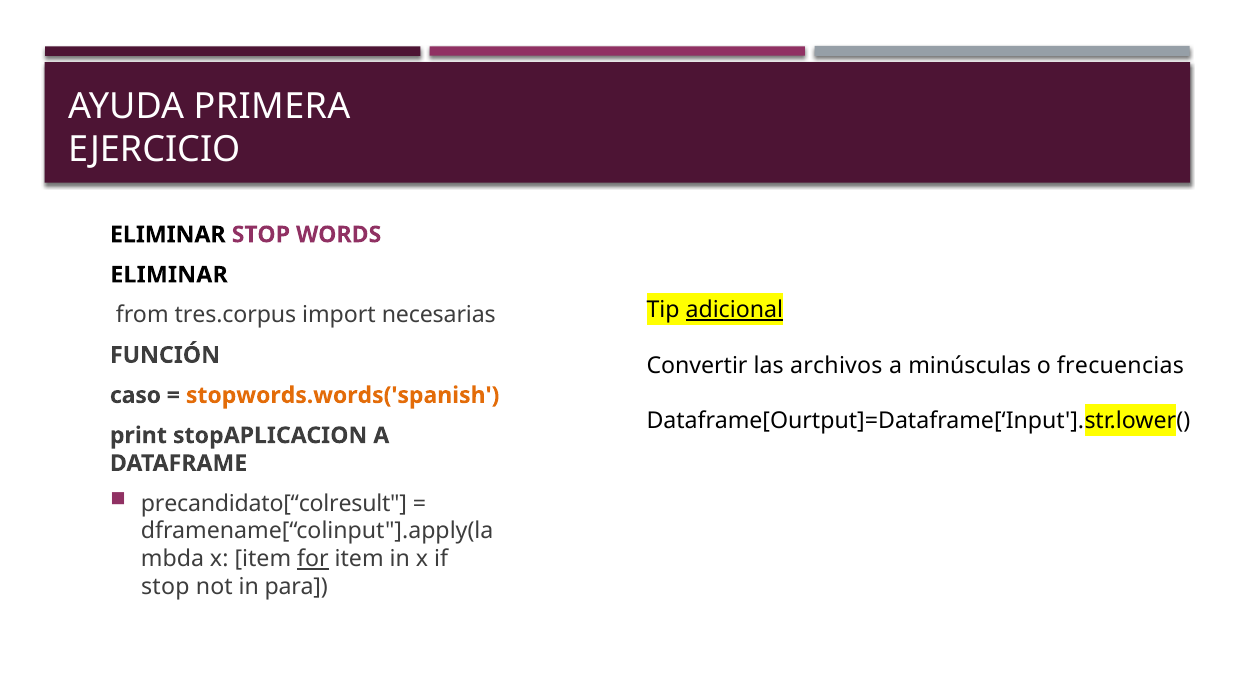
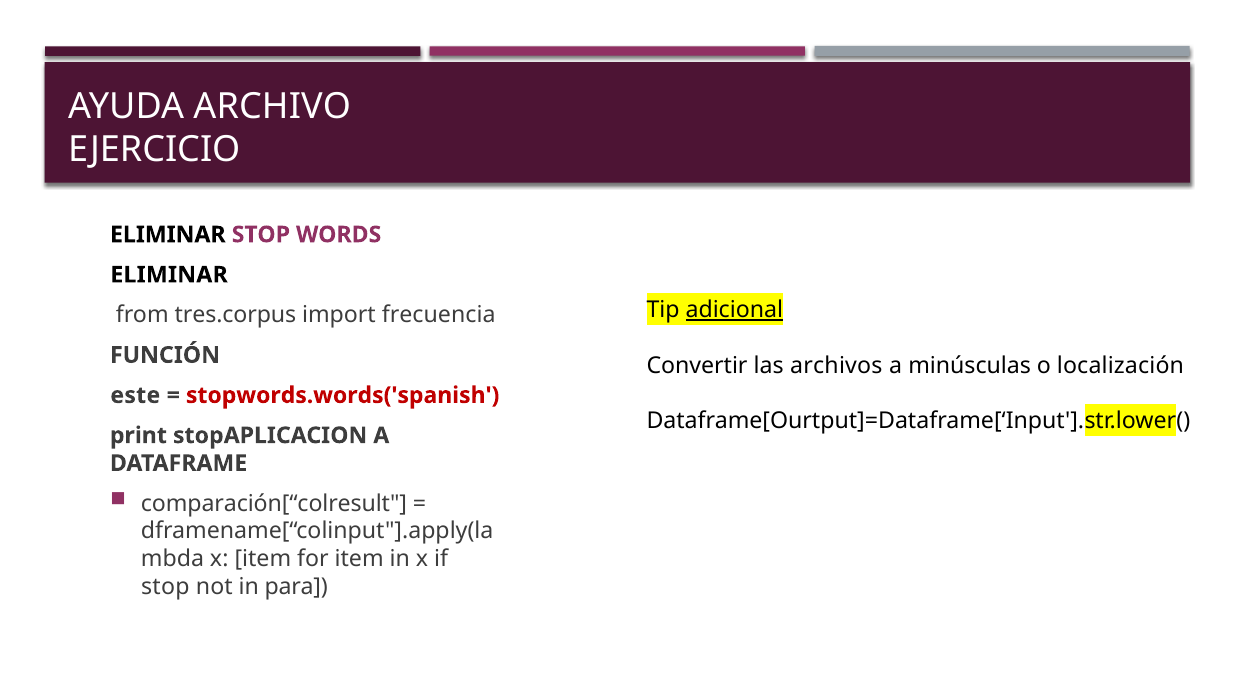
PRIMERA: PRIMERA -> ARCHIVO
necesarias: necesarias -> frecuencia
frecuencias: frecuencias -> localización
caso: caso -> este
stopwords.words('spanish colour: orange -> red
precandidato[“colresult: precandidato[“colresult -> comparación[“colresult
for underline: present -> none
